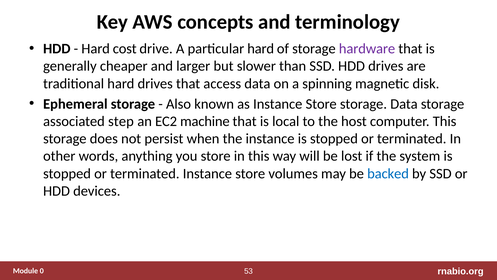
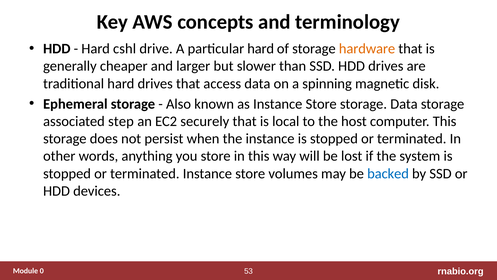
cost: cost -> cshl
hardware colour: purple -> orange
machine: machine -> securely
